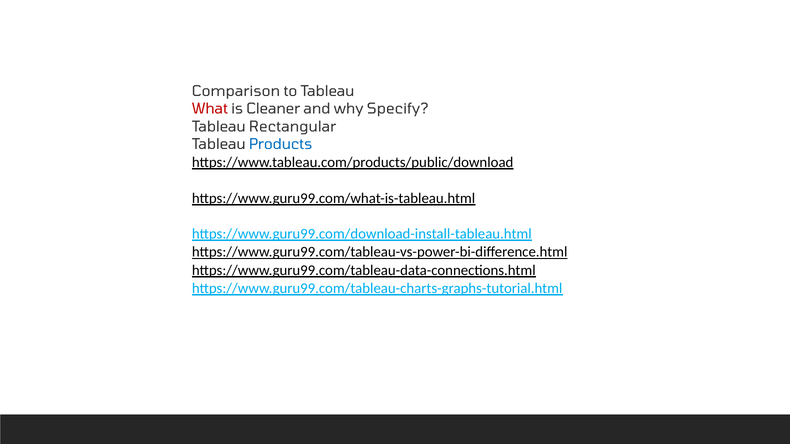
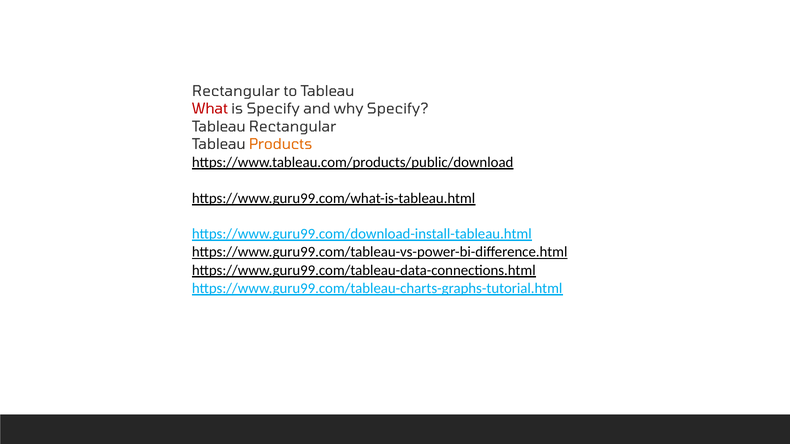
Comparison at (236, 91): Comparison -> Rectangular
is Cleaner: Cleaner -> Specify
Products colour: blue -> orange
